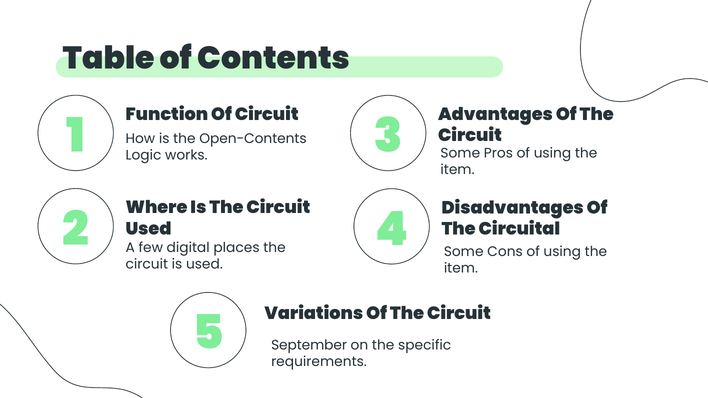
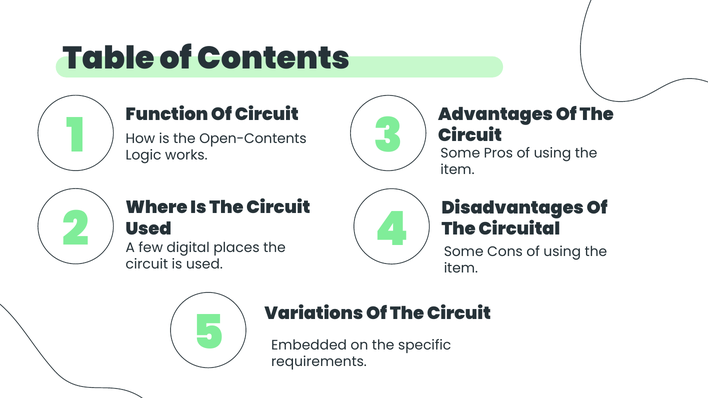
September: September -> Embedded
